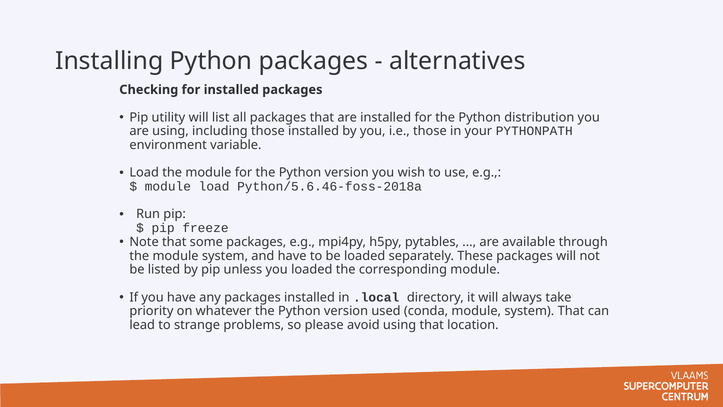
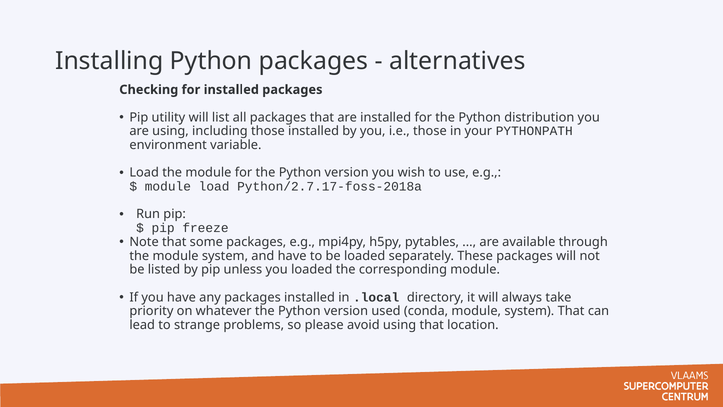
Python/5.6.46-foss-2018a: Python/5.6.46-foss-2018a -> Python/2.7.17-foss-2018a
